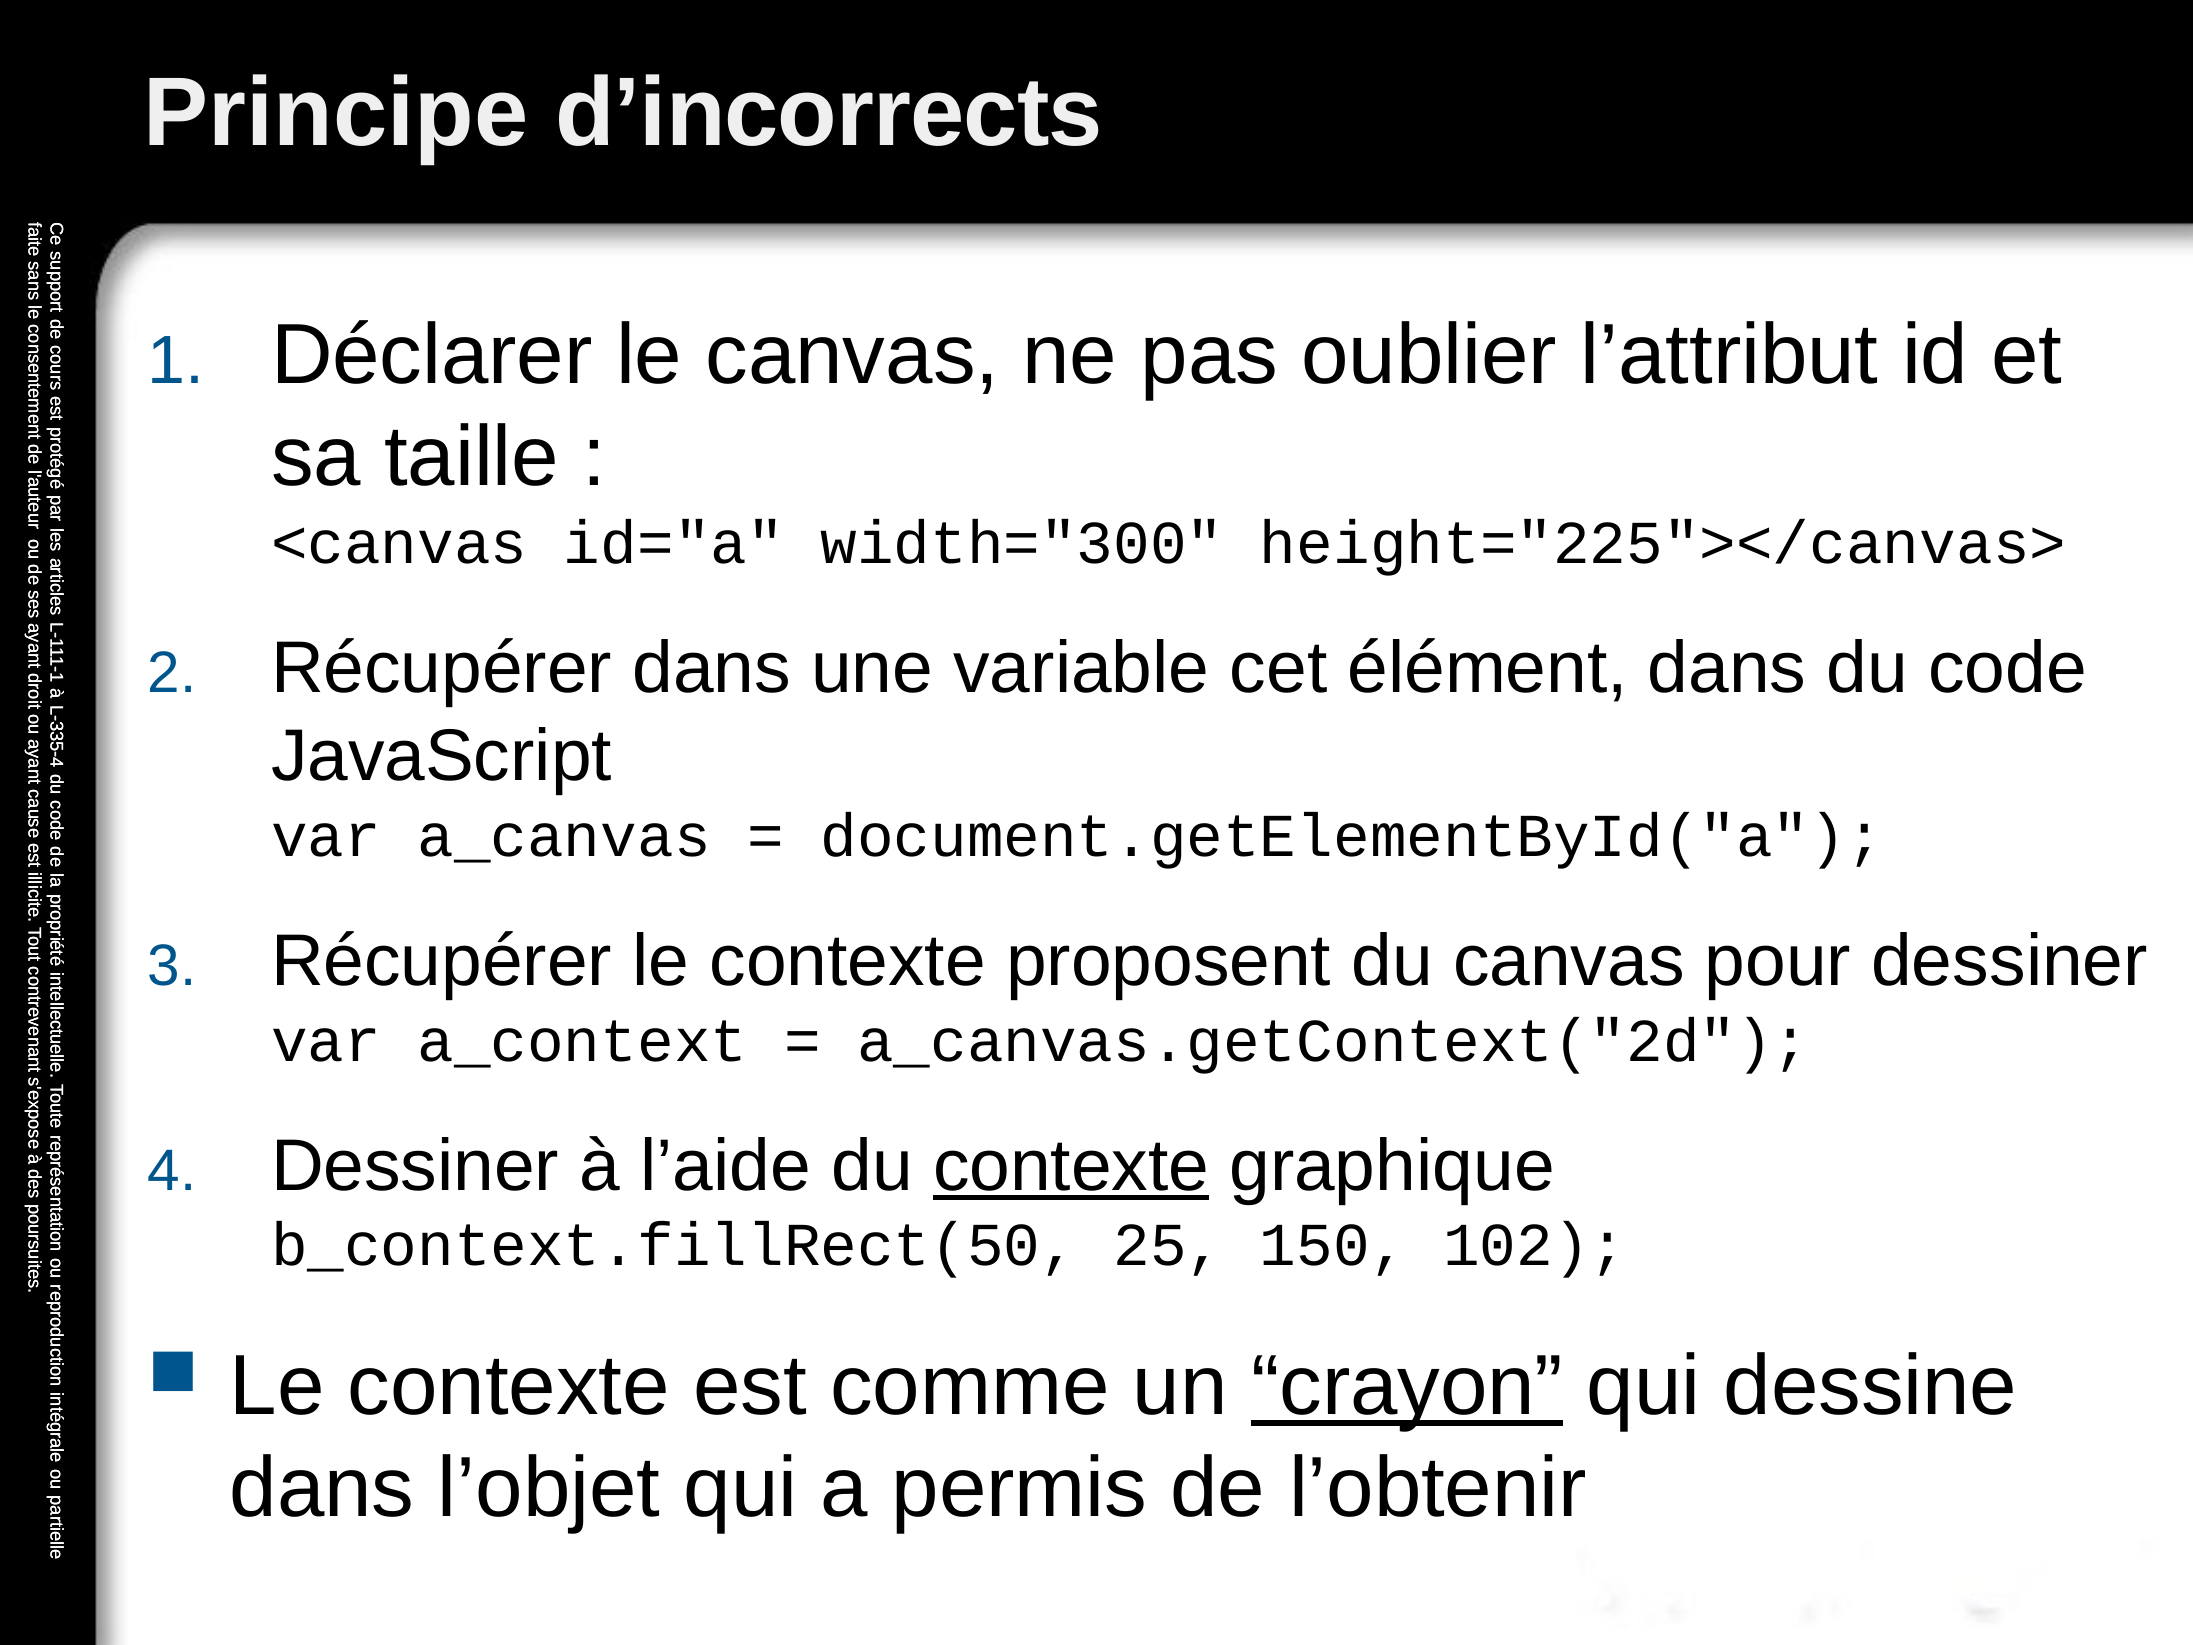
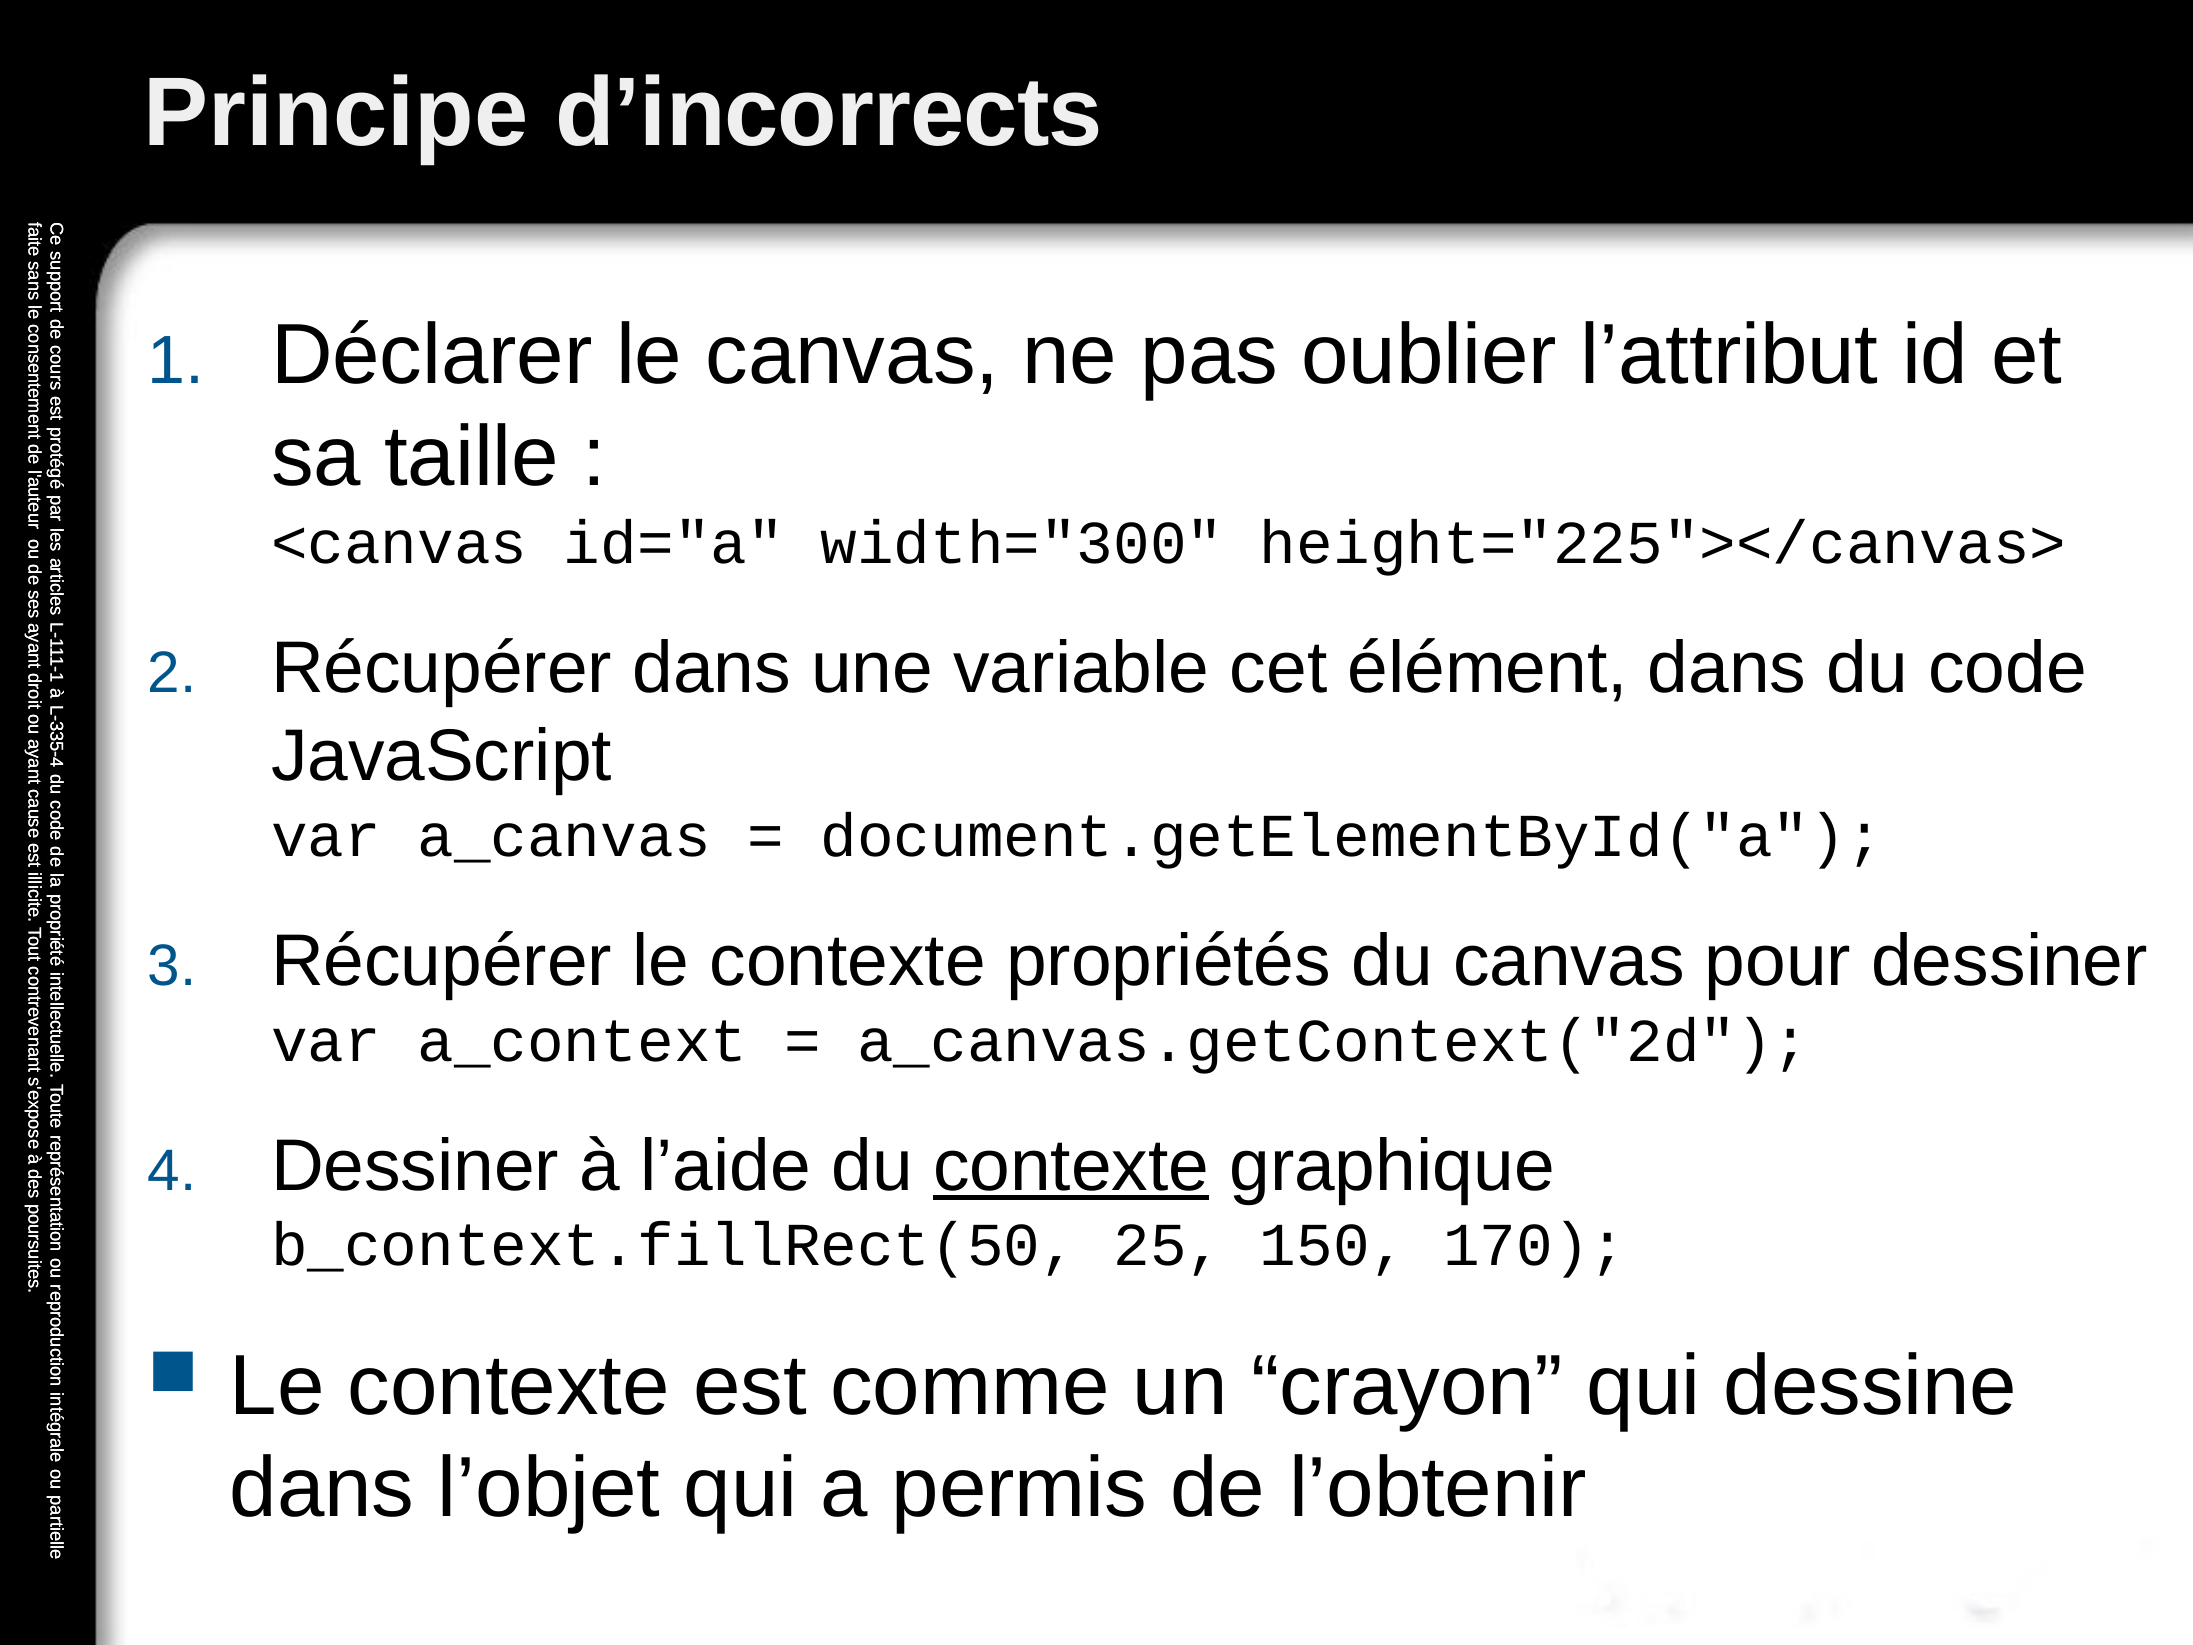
proposent: proposent -> propriétés
102: 102 -> 170
crayon underline: present -> none
